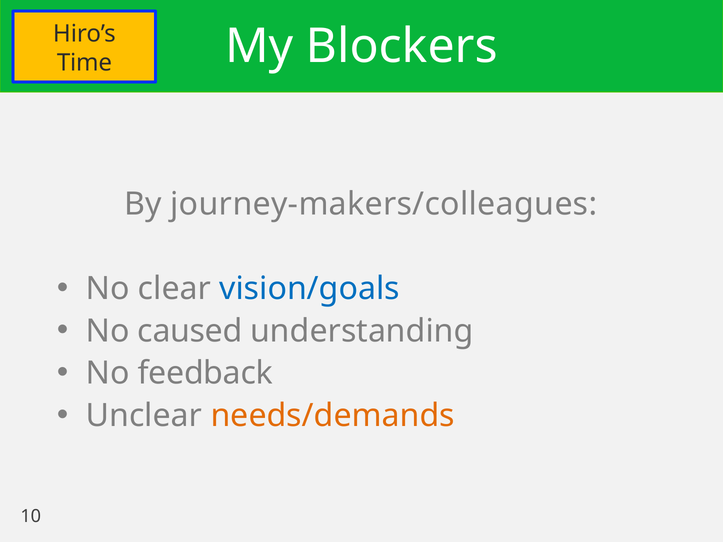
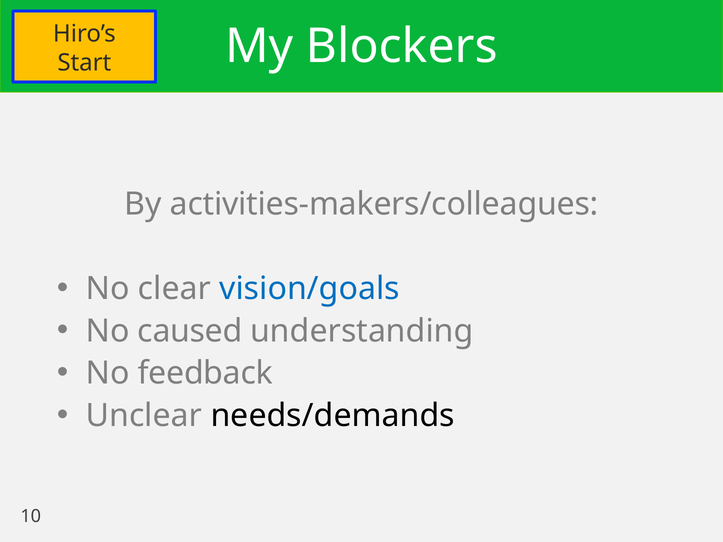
Time: Time -> Start
journey-makers/colleagues: journey-makers/colleagues -> activities-makers/colleagues
needs/demands colour: orange -> black
